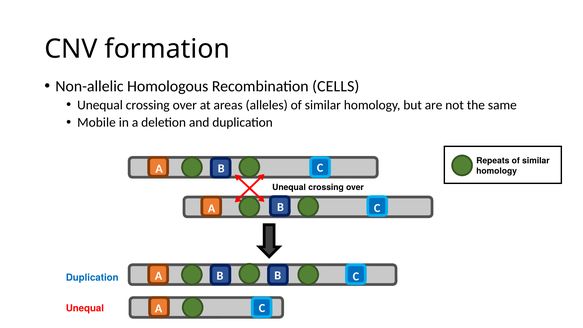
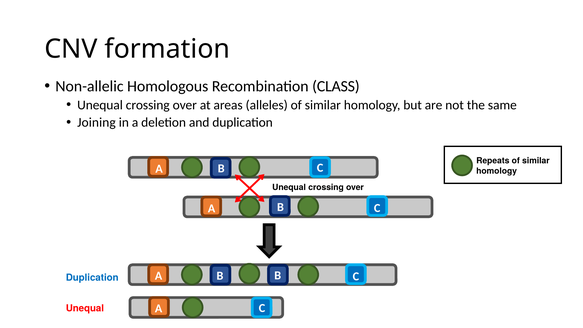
CELLS: CELLS -> CLASS
Mobile: Mobile -> Joining
